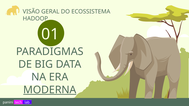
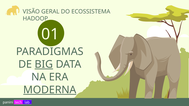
BIG underline: none -> present
